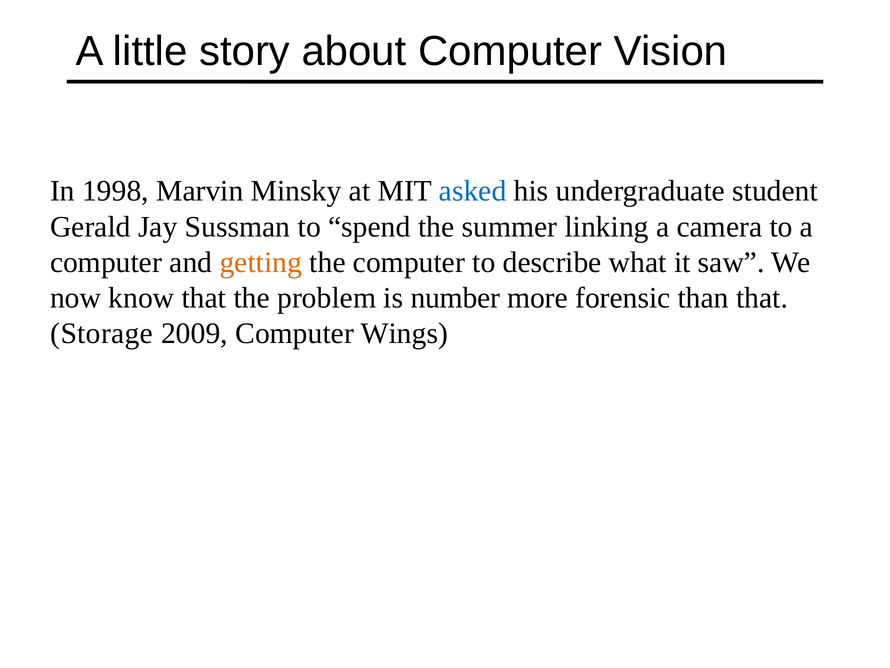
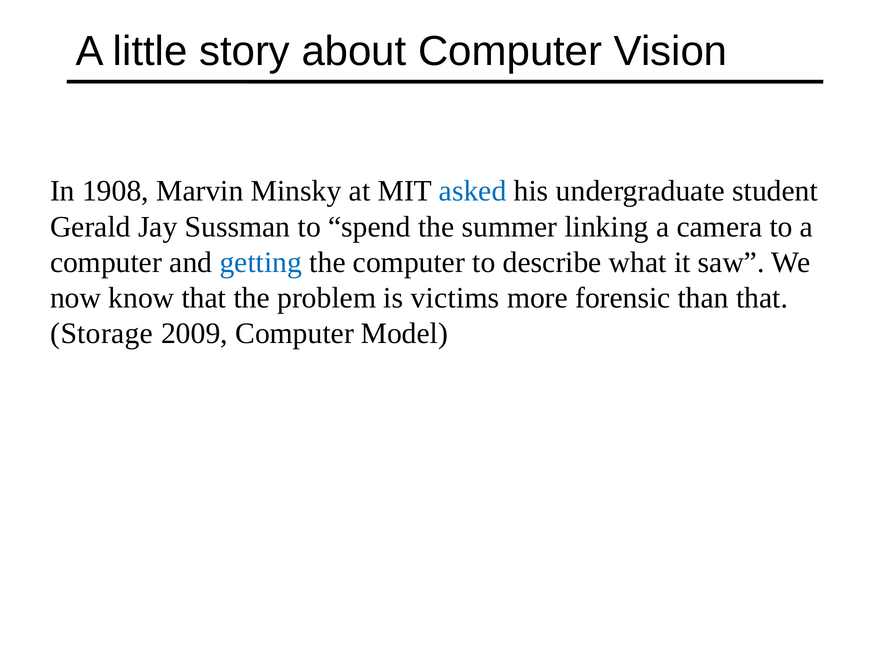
1998: 1998 -> 1908
getting colour: orange -> blue
number: number -> victims
Wings: Wings -> Model
